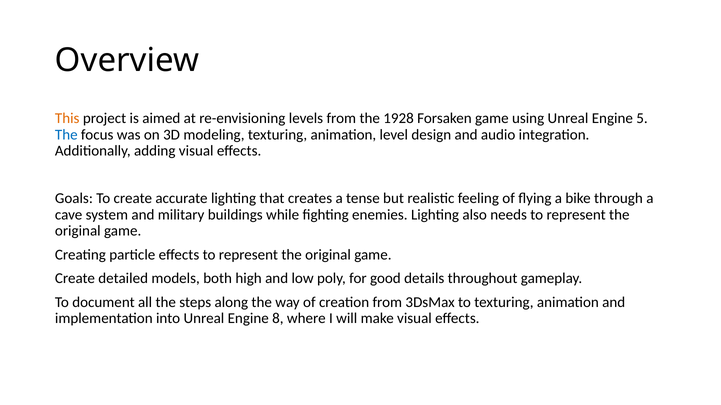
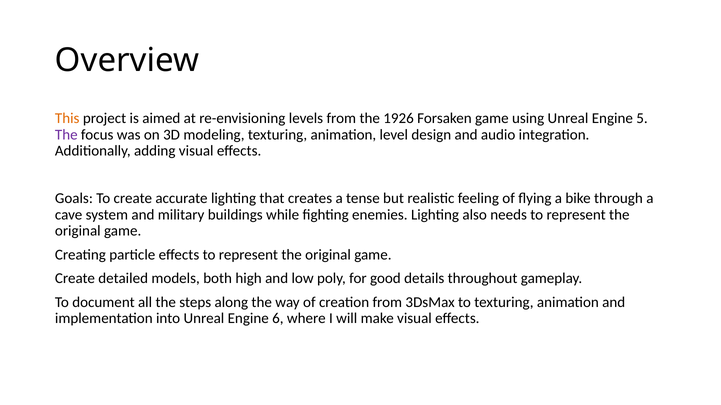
1928: 1928 -> 1926
The at (66, 135) colour: blue -> purple
8: 8 -> 6
